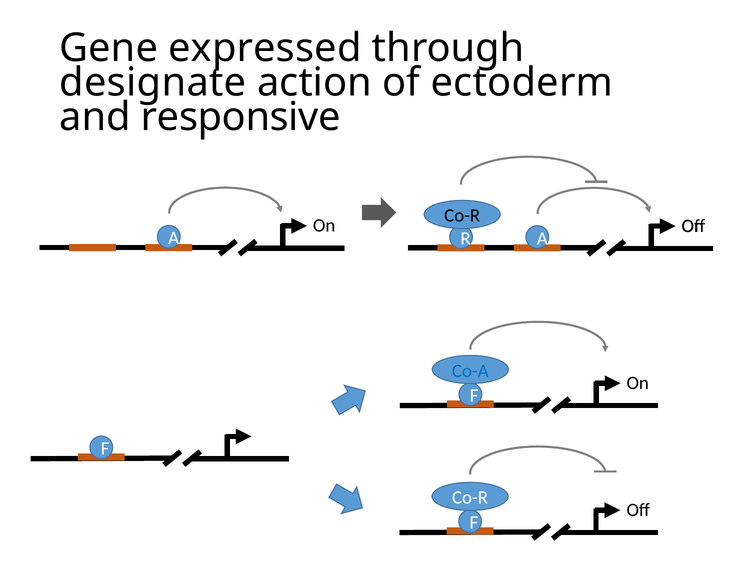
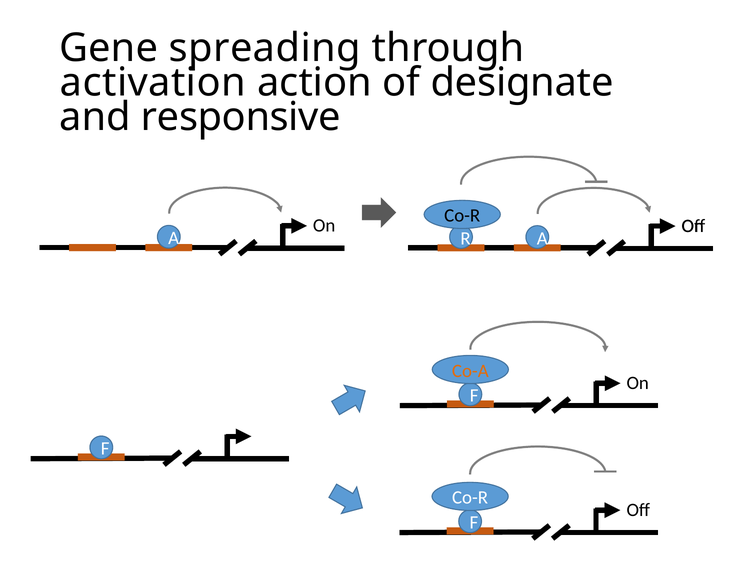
expressed: expressed -> spreading
designate: designate -> activation
ectoderm: ectoderm -> designate
Co-A colour: blue -> orange
